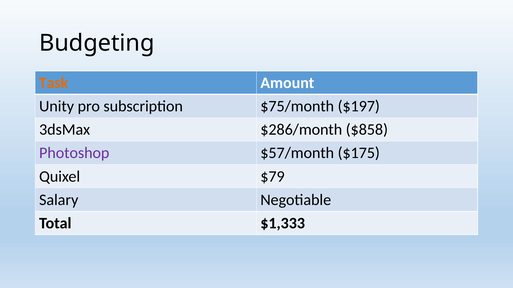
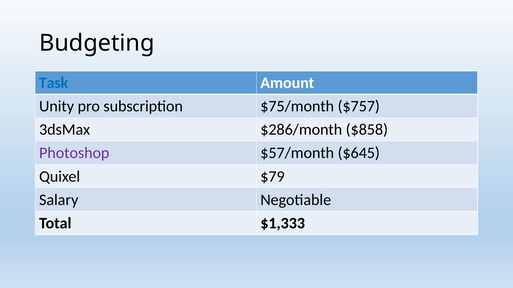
Task colour: orange -> blue
$197: $197 -> $757
$175: $175 -> $645
